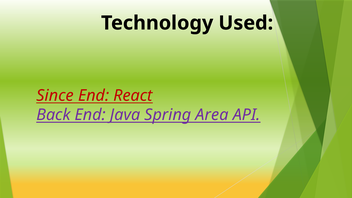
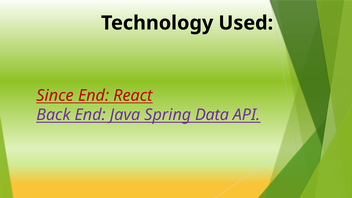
Area: Area -> Data
